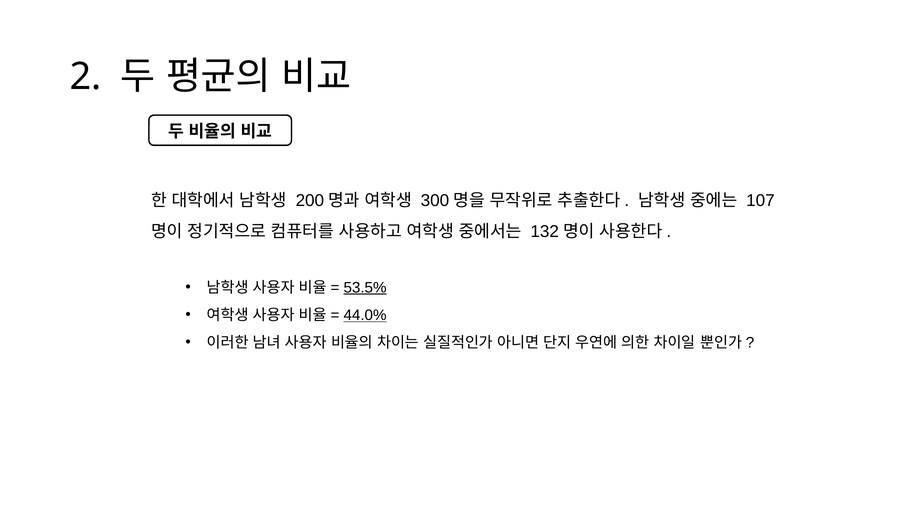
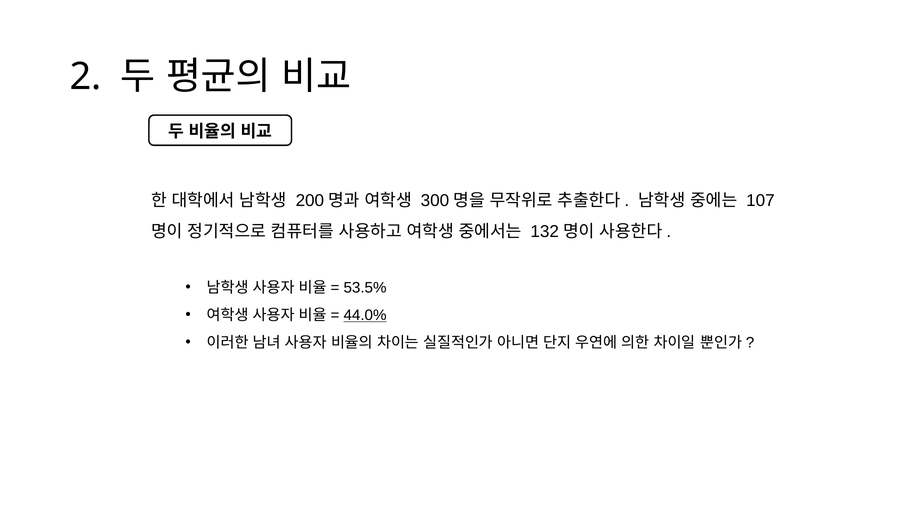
53.5% underline: present -> none
